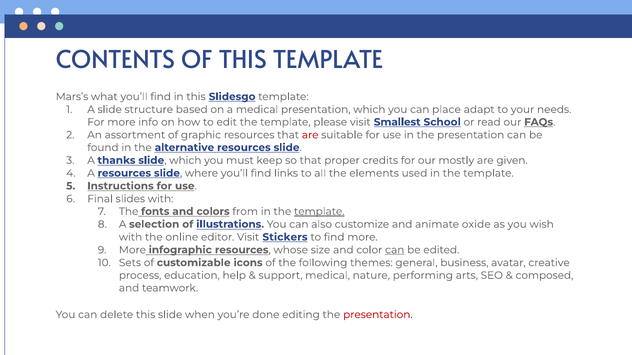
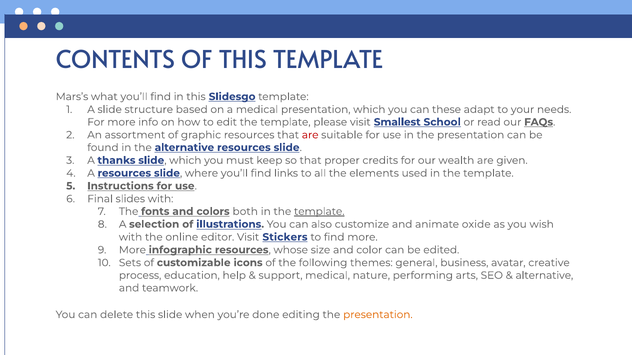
place: place -> these
mostly: mostly -> wealth
from: from -> both
can at (395, 250) underline: present -> none
composed at (544, 276): composed -> alternative
presentation at (378, 315) colour: red -> orange
